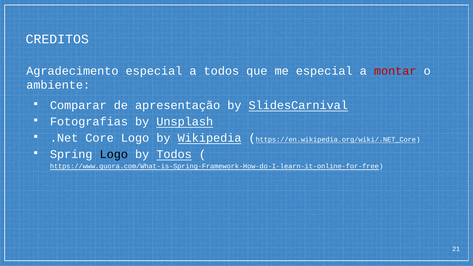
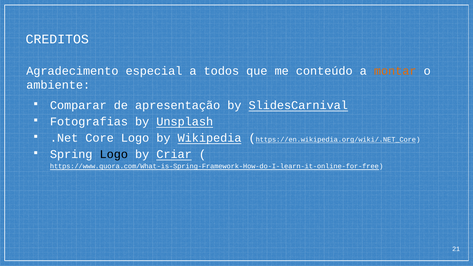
me especial: especial -> conteúdo
montar colour: red -> orange
by Todos: Todos -> Criar
